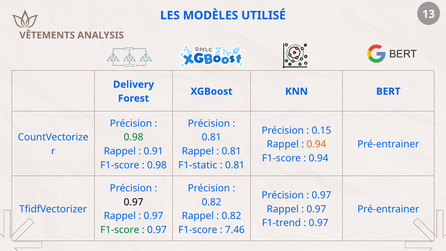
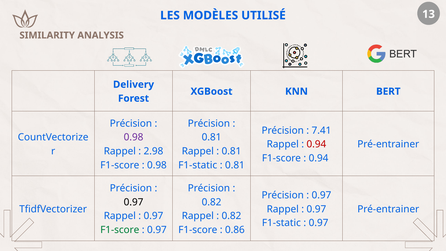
VÊTEMENTS: VÊTEMENTS -> SIMILARITY
0.15: 0.15 -> 7.41
0.98 at (134, 137) colour: green -> purple
0.94 at (316, 144) colour: orange -> red
0.91: 0.91 -> 2.98
F1-trend at (281, 223): F1-trend -> F1-static
7.46: 7.46 -> 0.86
